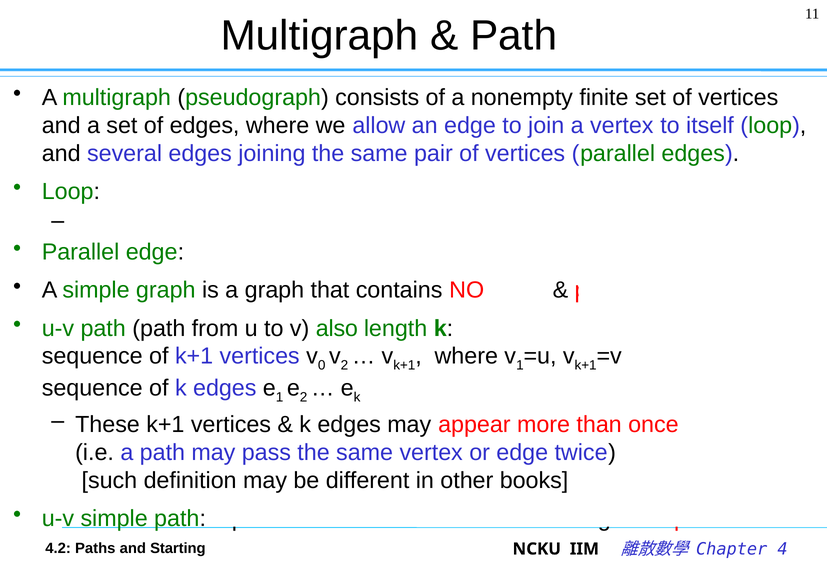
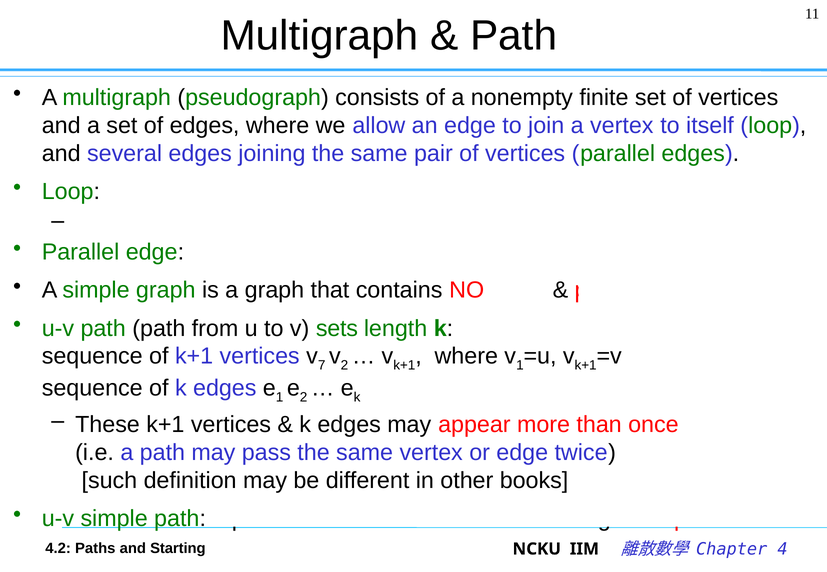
also: also -> sets
0: 0 -> 7
